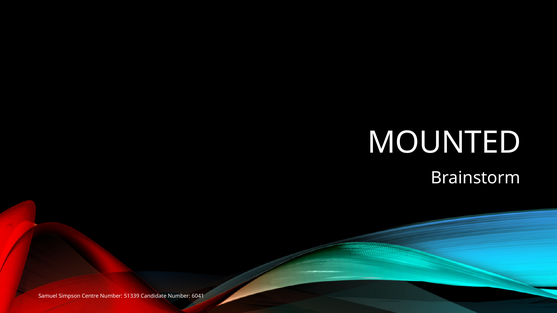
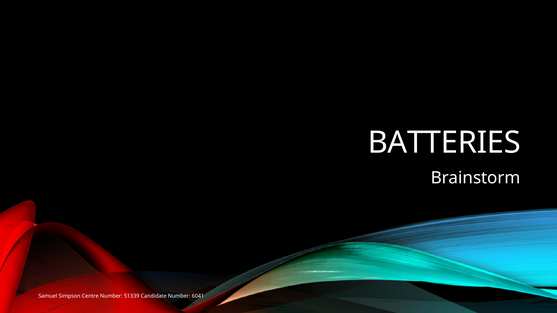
MOUNTED: MOUNTED -> BATTERIES
